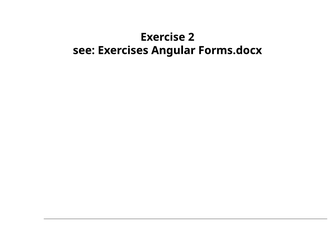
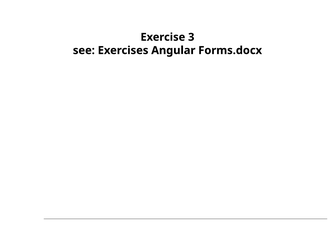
2: 2 -> 3
